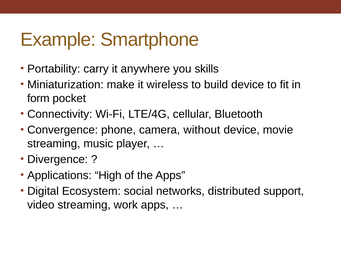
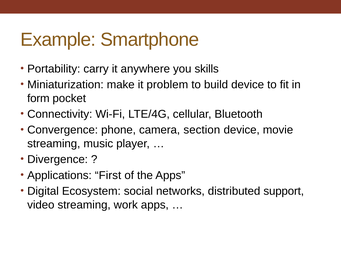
wireless: wireless -> problem
without: without -> section
High: High -> First
